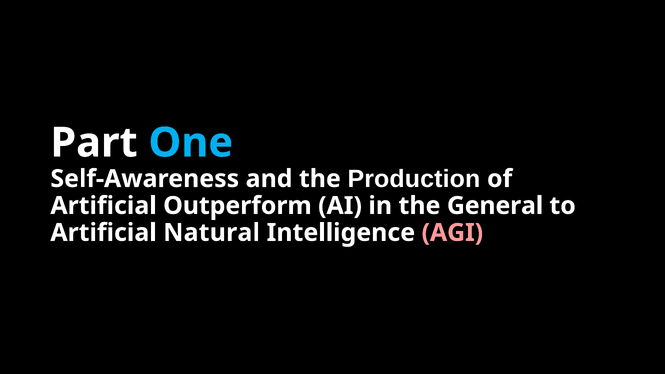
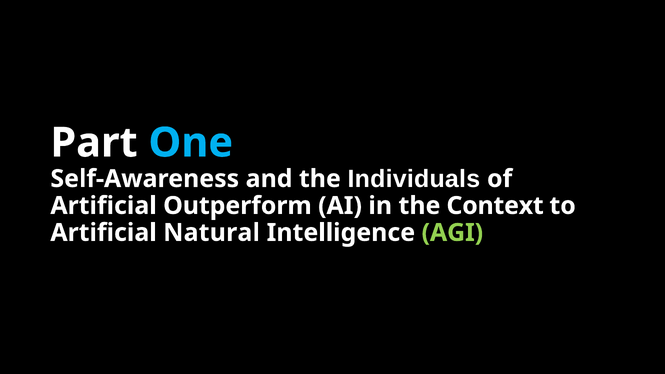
Production: Production -> Individuals
General: General -> Context
AGI colour: pink -> light green
